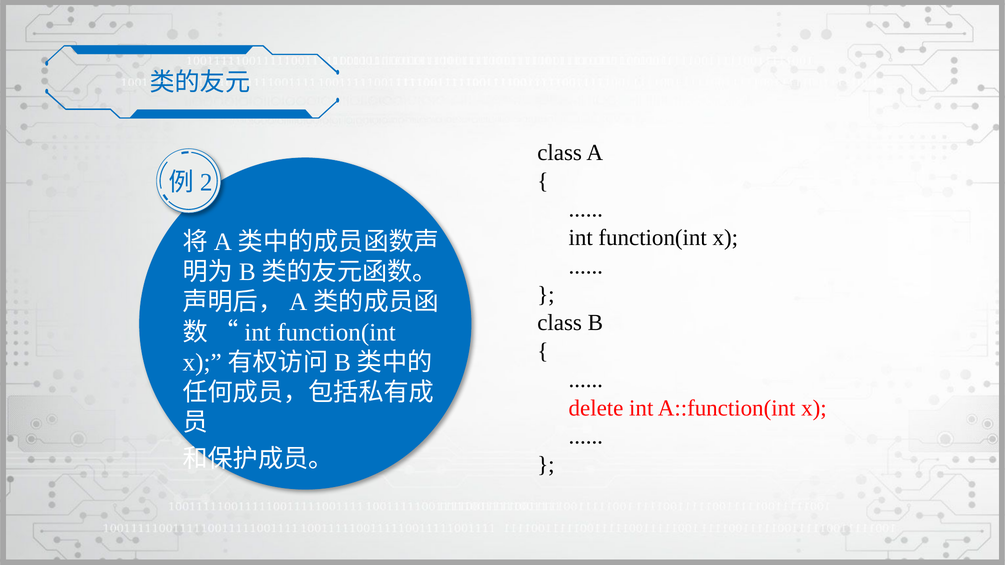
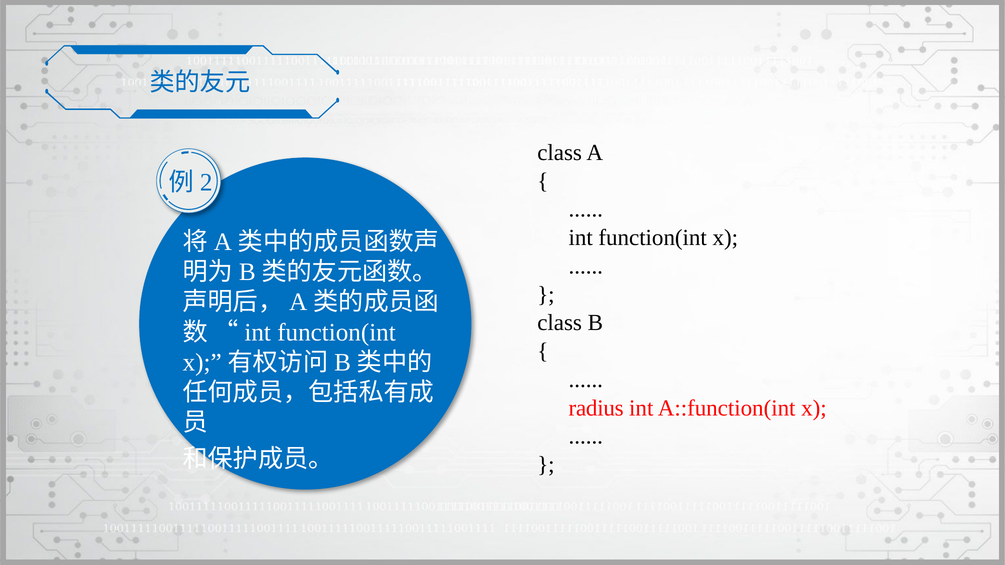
delete: delete -> radius
